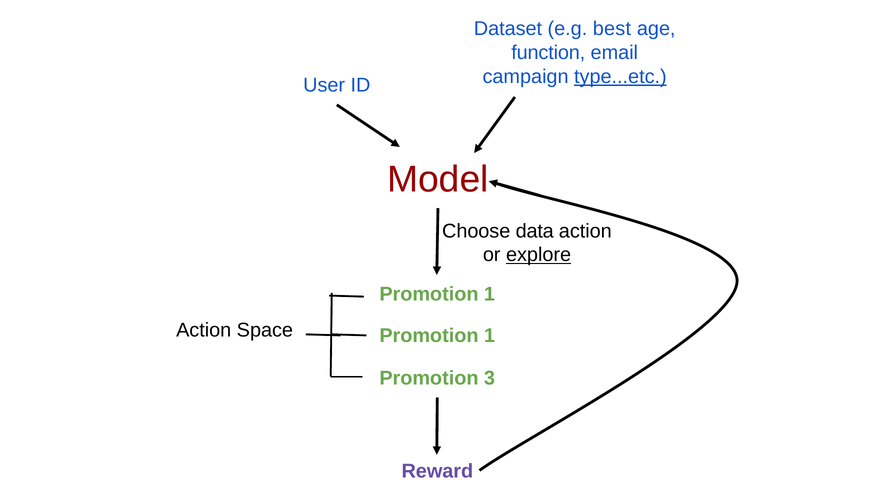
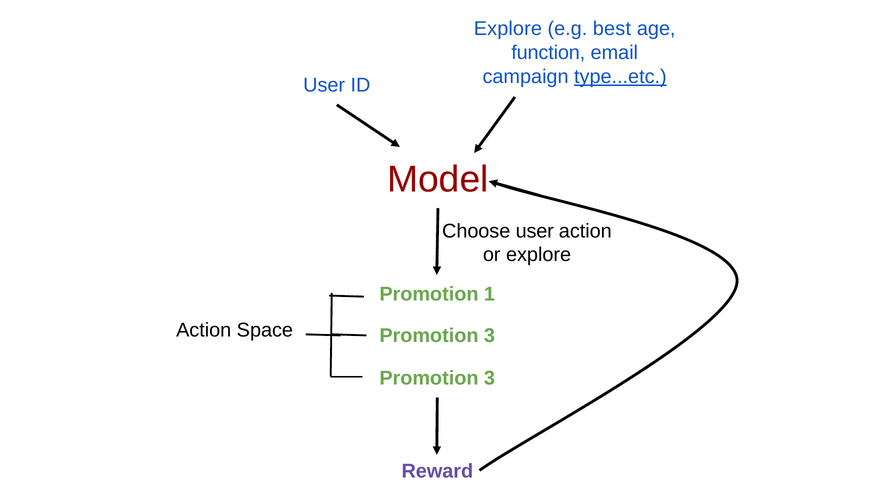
Dataset at (508, 29): Dataset -> Explore
Choose data: data -> user
explore at (539, 255) underline: present -> none
1 at (490, 336): 1 -> 3
